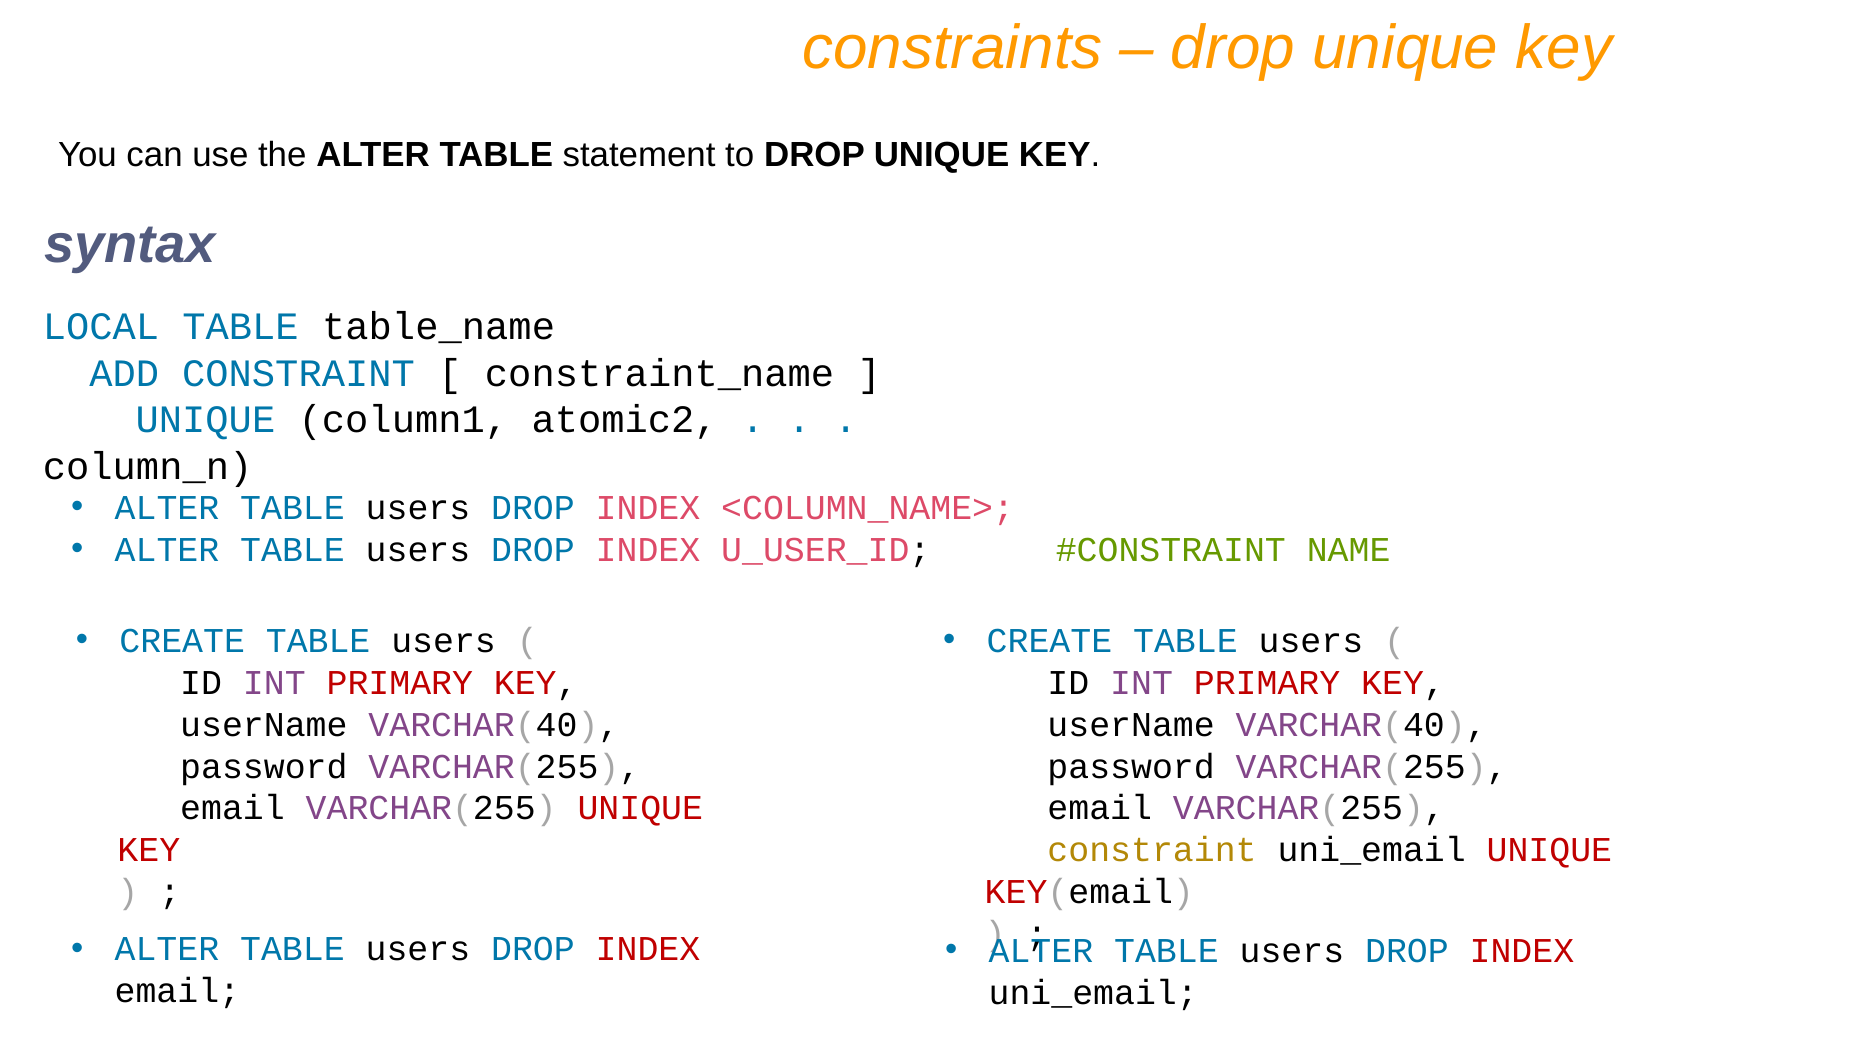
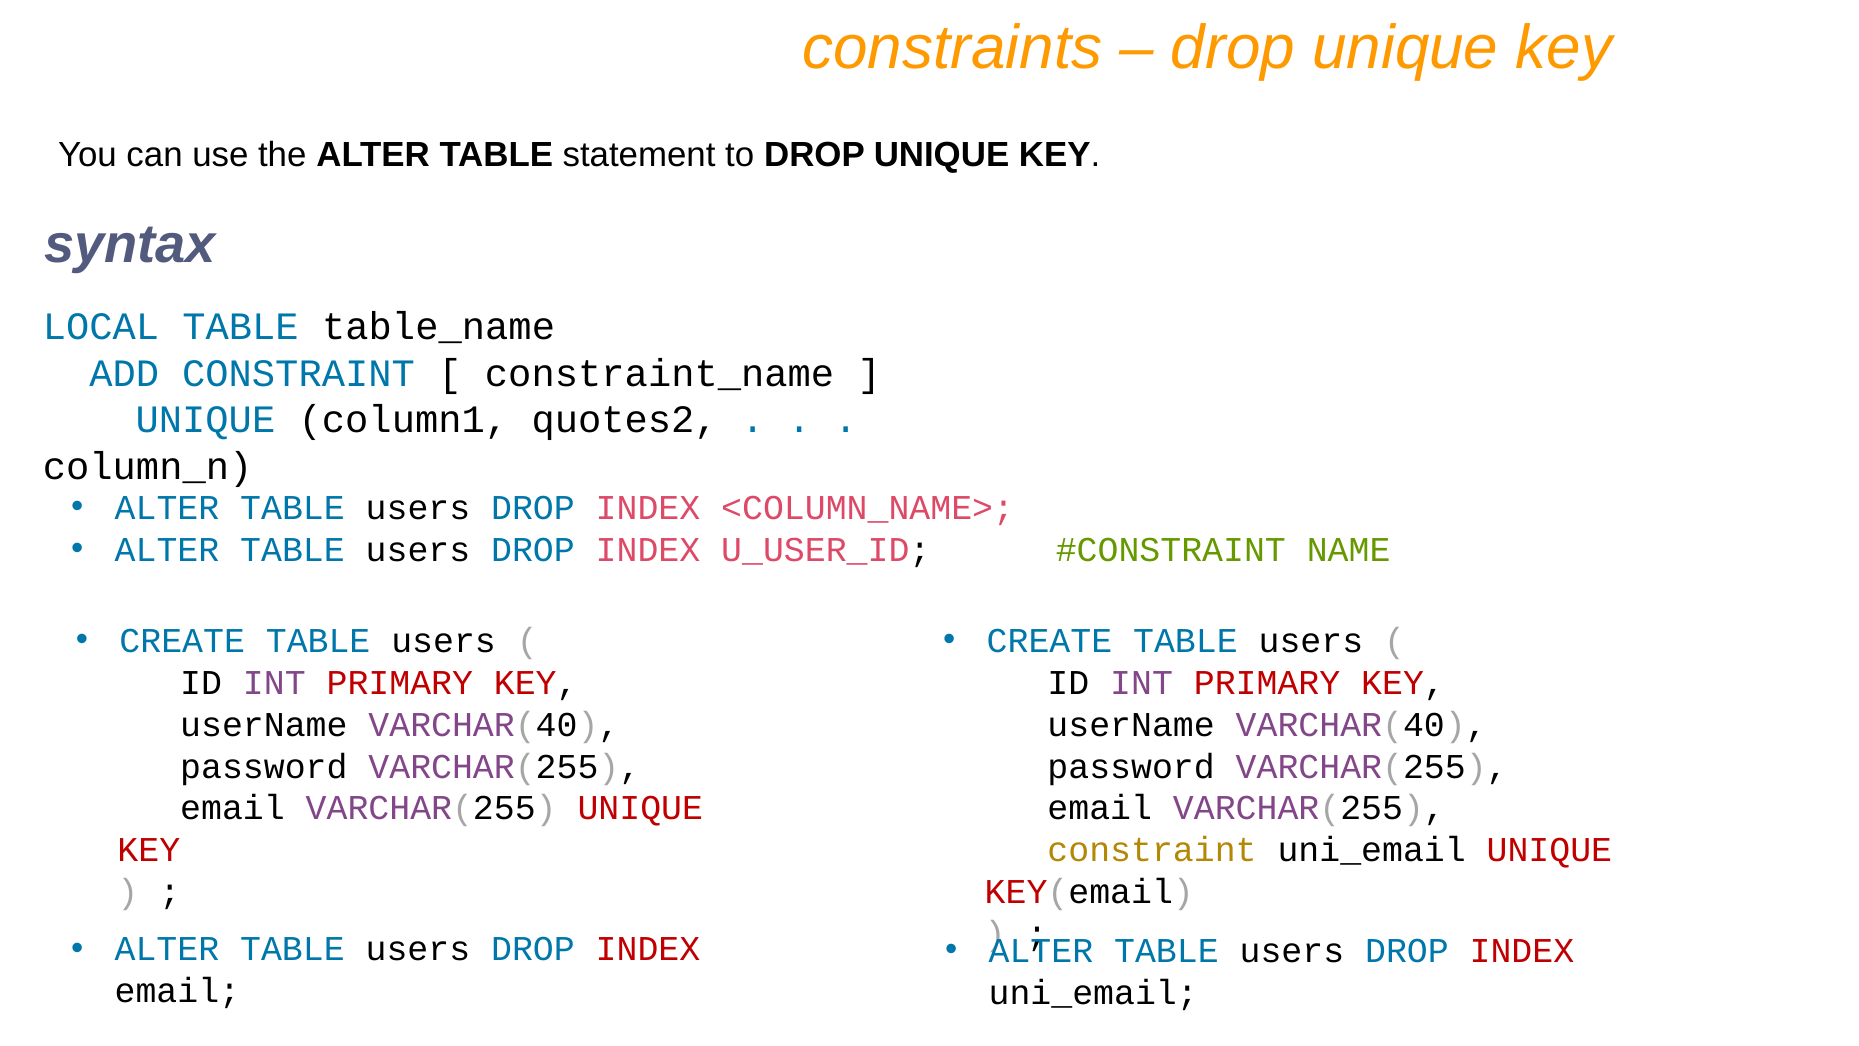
atomic2: atomic2 -> quotes2
